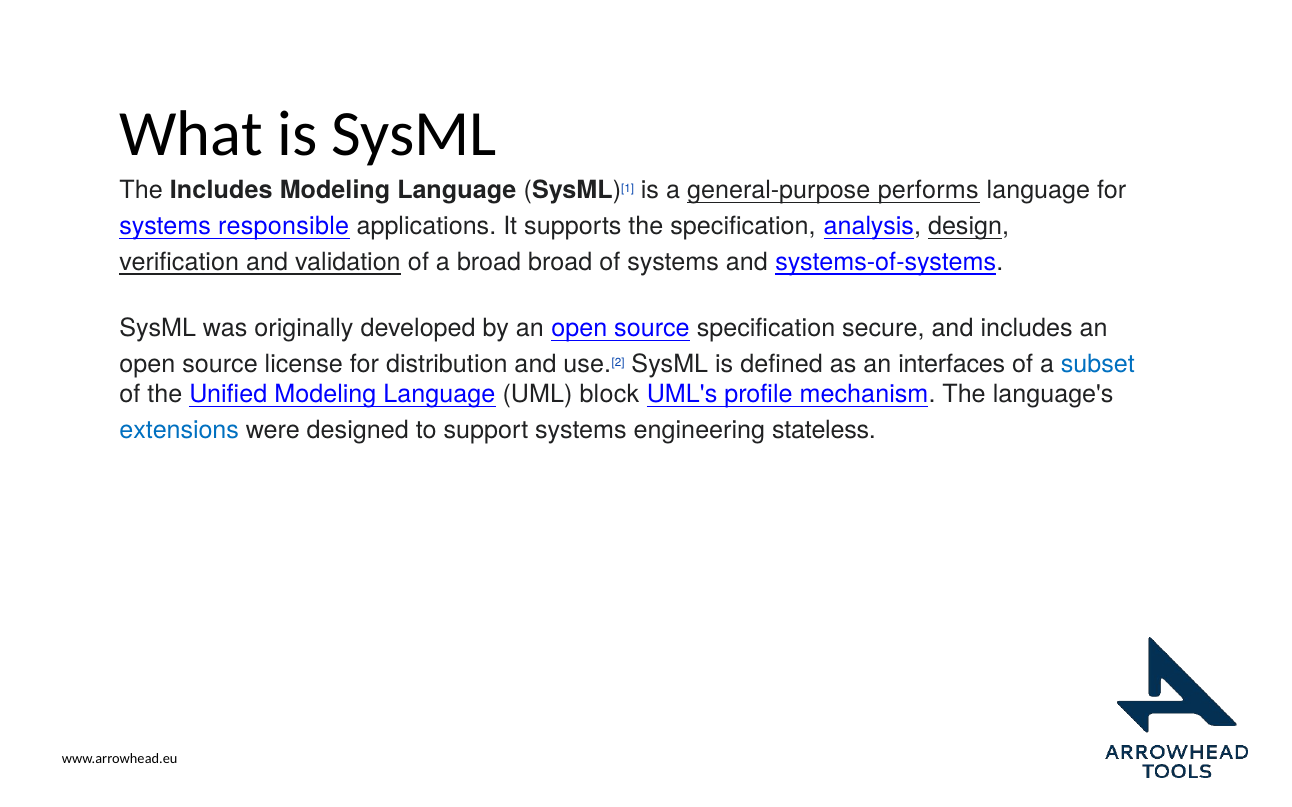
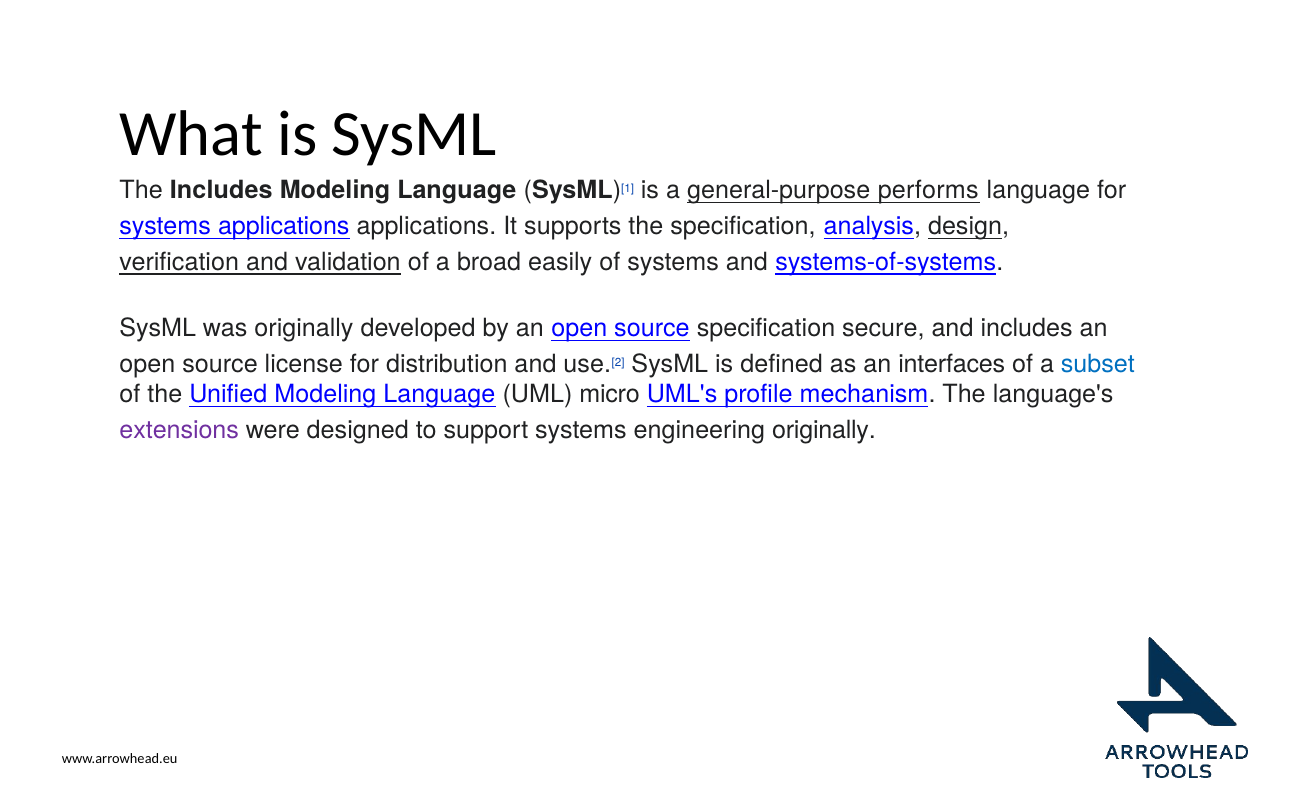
systems responsible: responsible -> applications
broad broad: broad -> easily
block: block -> micro
extensions colour: blue -> purple
engineering stateless: stateless -> originally
